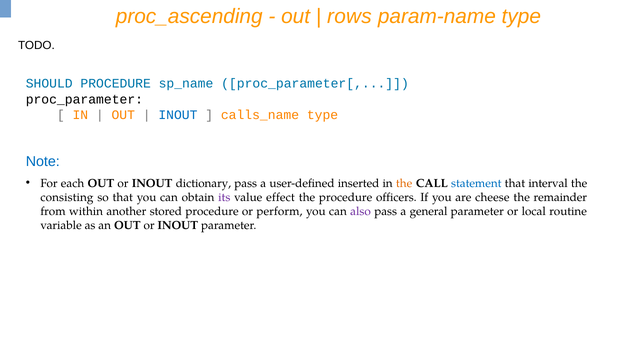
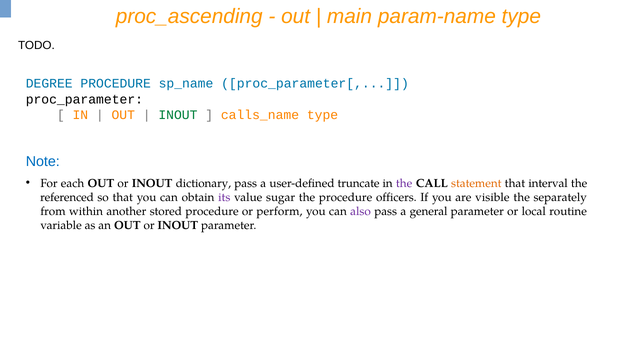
rows: rows -> main
SHOULD: SHOULD -> DEGREE
INOUT at (178, 115) colour: blue -> green
inserted: inserted -> truncate
the at (404, 183) colour: orange -> purple
statement colour: blue -> orange
consisting: consisting -> referenced
effect: effect -> sugar
cheese: cheese -> visible
remainder: remainder -> separately
